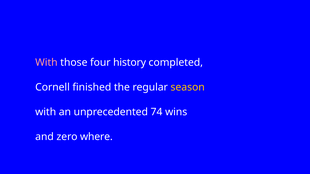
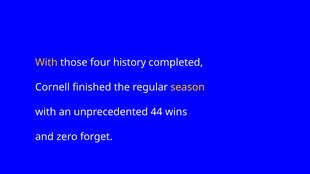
With at (46, 63) colour: pink -> yellow
74: 74 -> 44
where: where -> forget
